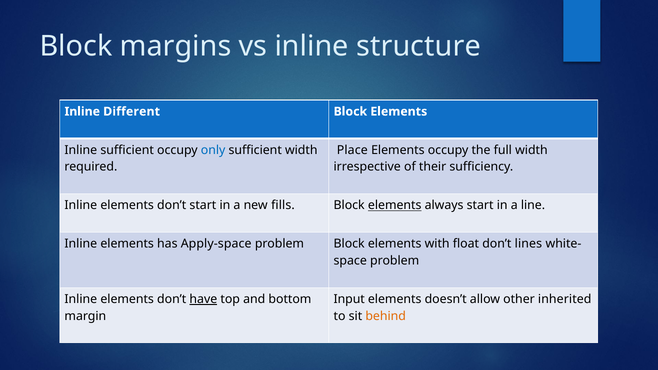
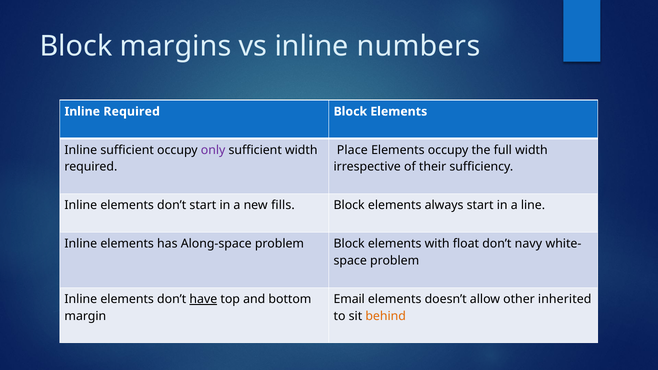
structure: structure -> numbers
Inline Different: Different -> Required
only colour: blue -> purple
elements at (395, 205) underline: present -> none
Apply-space: Apply-space -> Along-space
lines: lines -> navy
Input: Input -> Email
